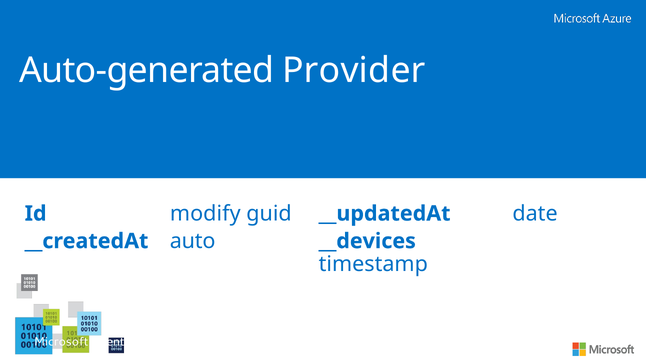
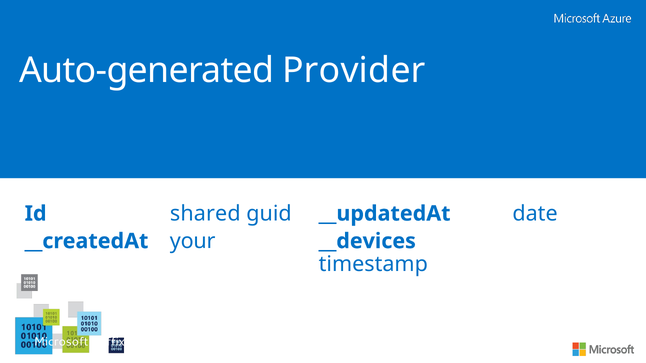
modify: modify -> shared
auto: auto -> your
Client: Client -> Suffix
